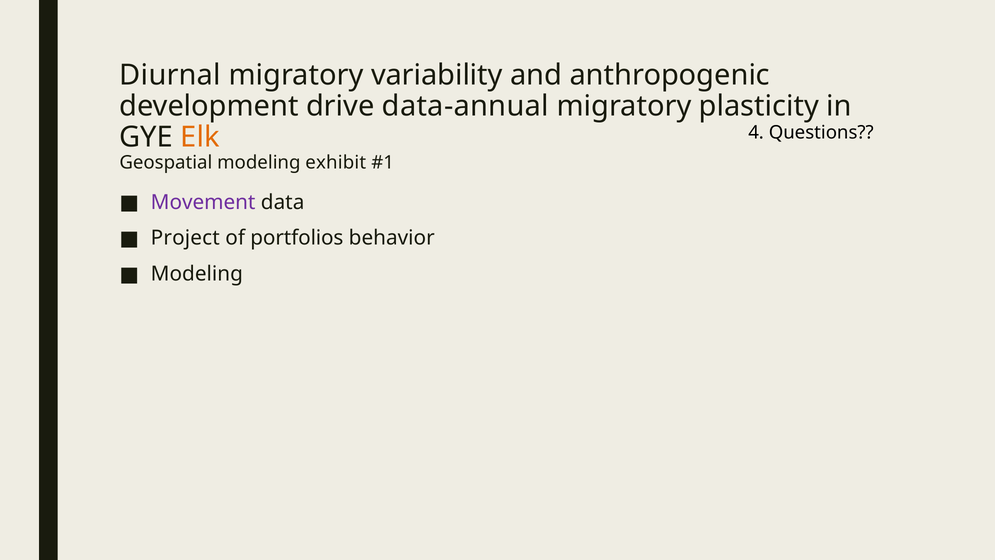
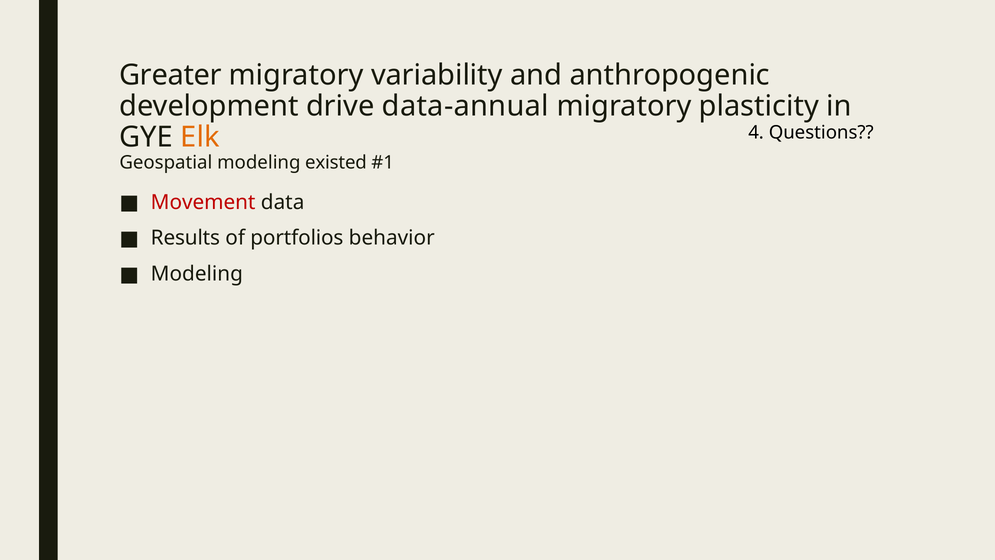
Diurnal: Diurnal -> Greater
exhibit: exhibit -> existed
Movement colour: purple -> red
Project: Project -> Results
